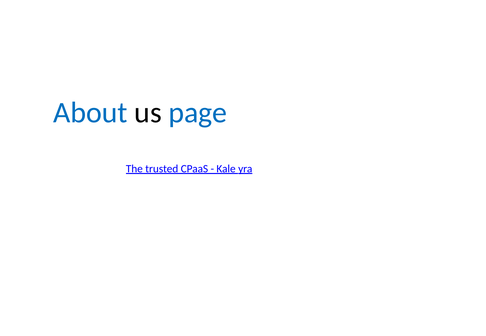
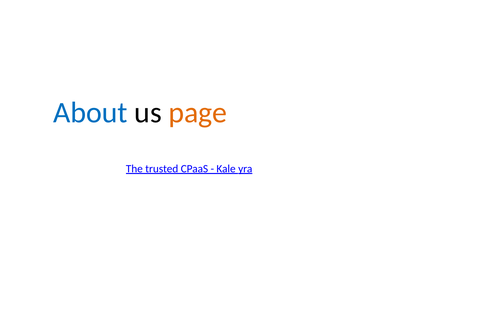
page colour: blue -> orange
